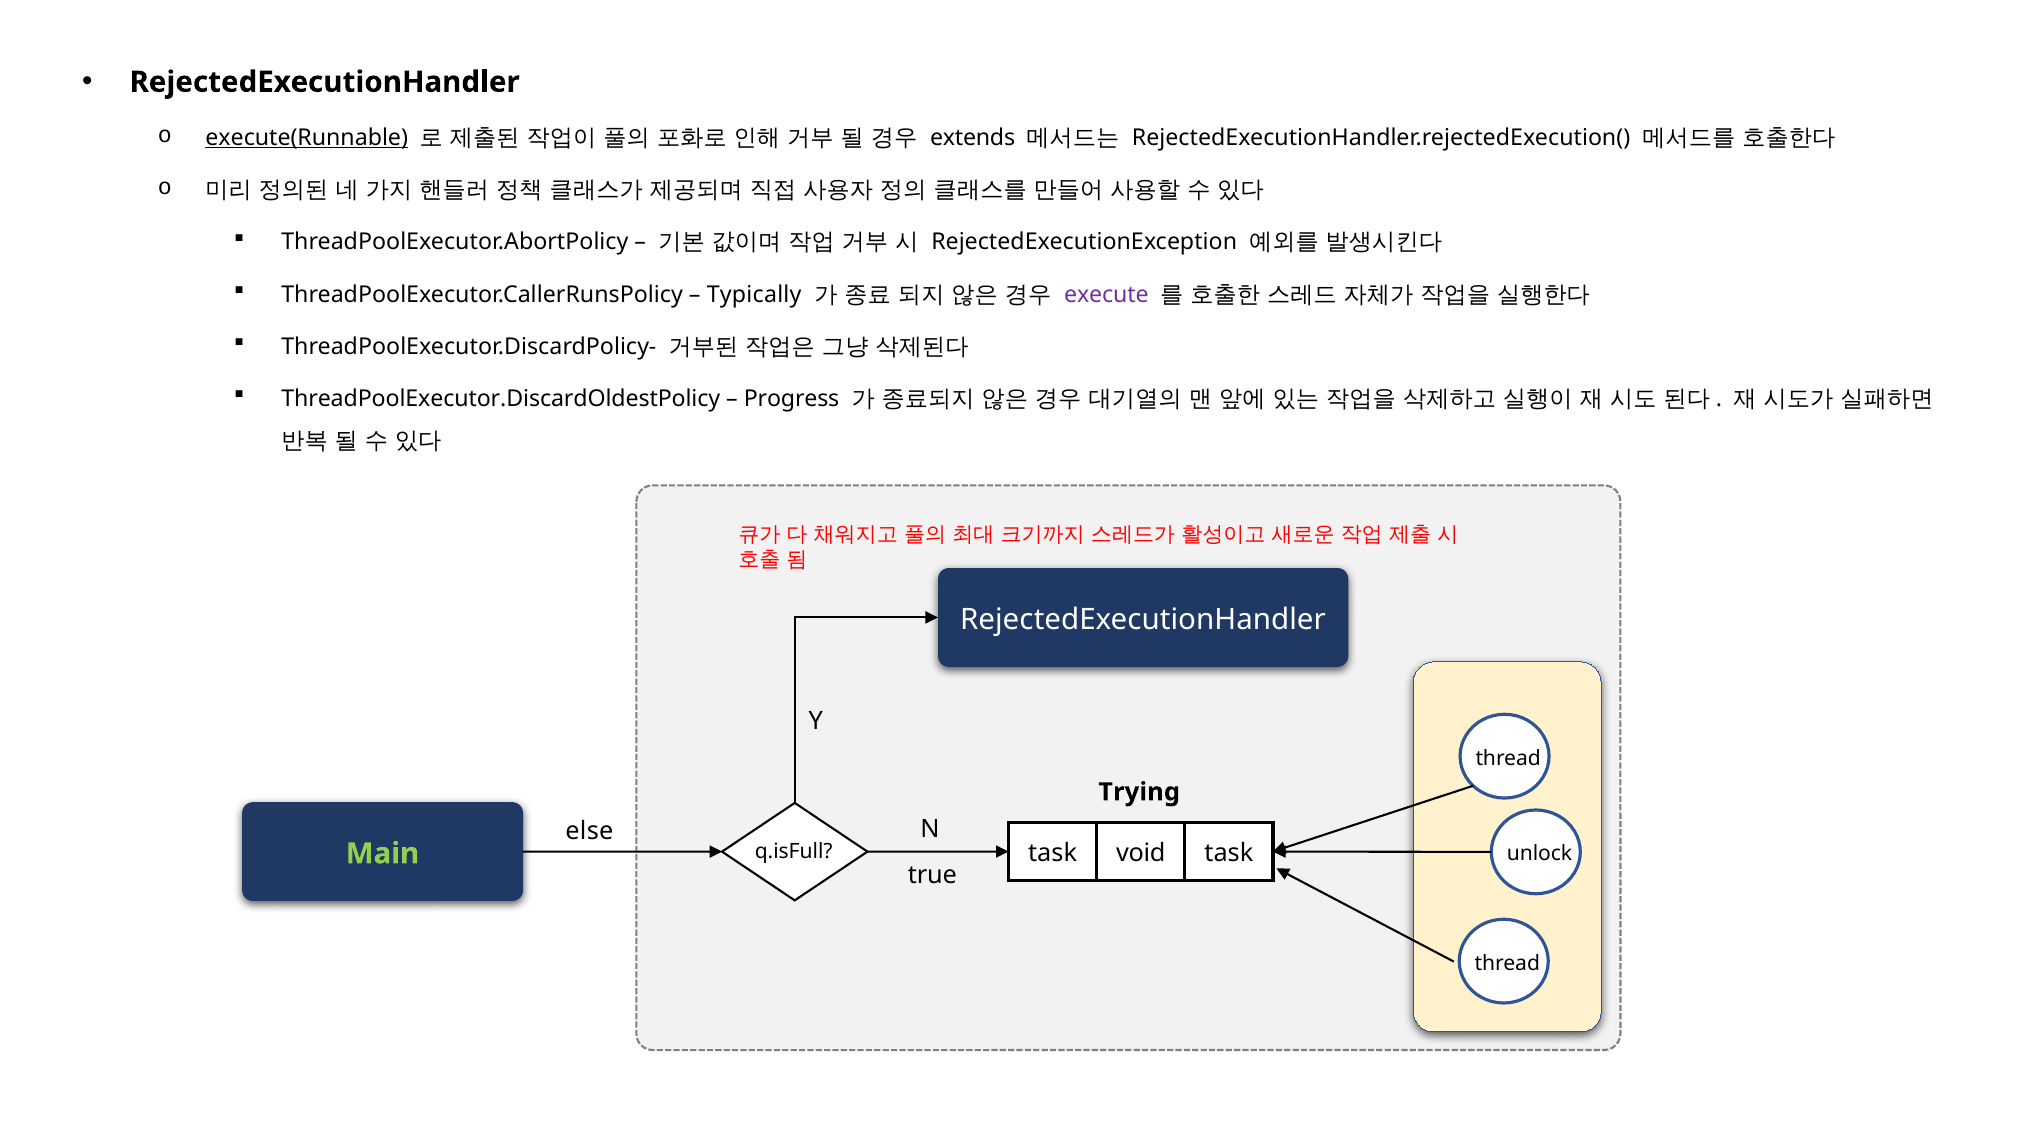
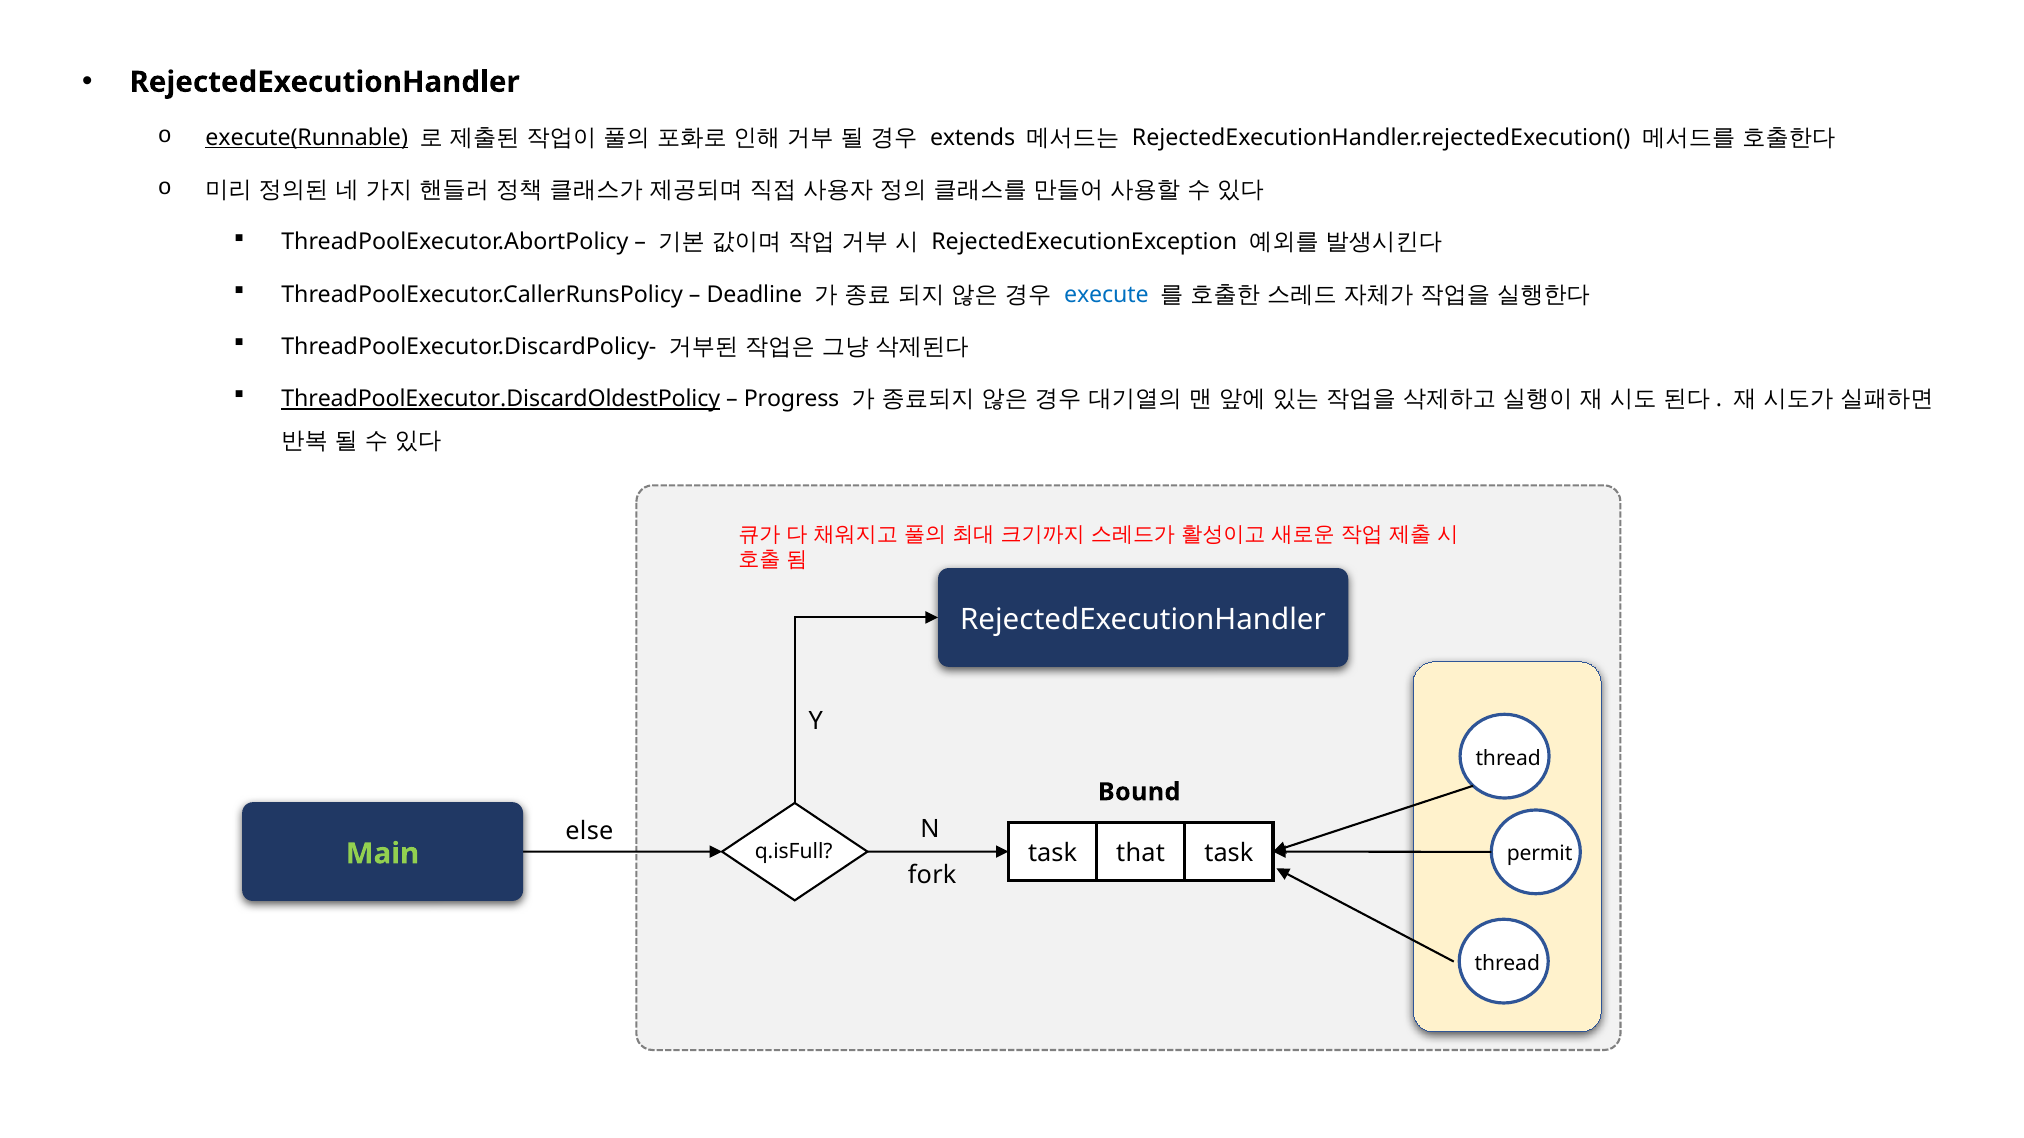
Typically: Typically -> Deadline
execute colour: purple -> blue
ThreadPoolExecutor.DiscardOldestPolicy underline: none -> present
Trying: Trying -> Bound
unlock: unlock -> permit
void: void -> that
true: true -> fork
